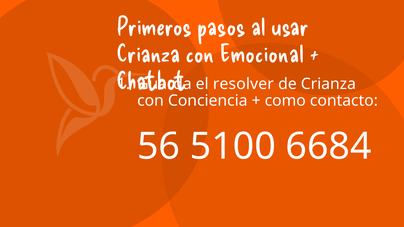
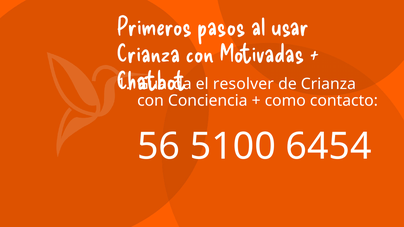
Emocional: Emocional -> Motivadas
6684: 6684 -> 6454
